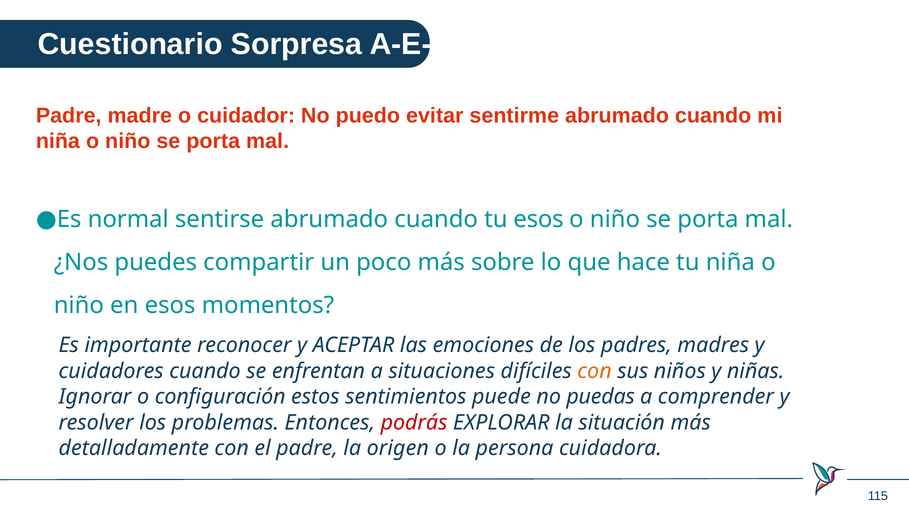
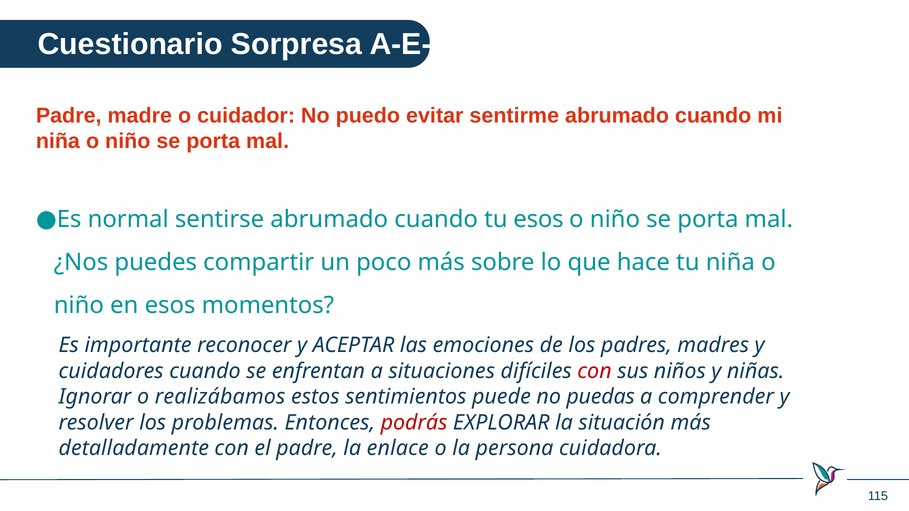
con at (595, 371) colour: orange -> red
configuración: configuración -> realizábamos
origen: origen -> enlace
